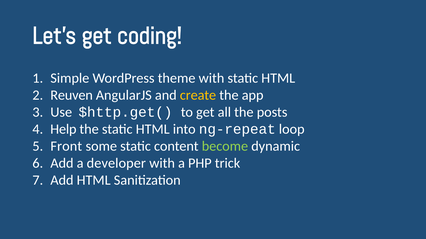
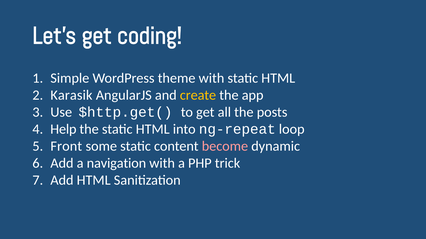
Reuven: Reuven -> Karasik
become colour: light green -> pink
developer: developer -> navigation
